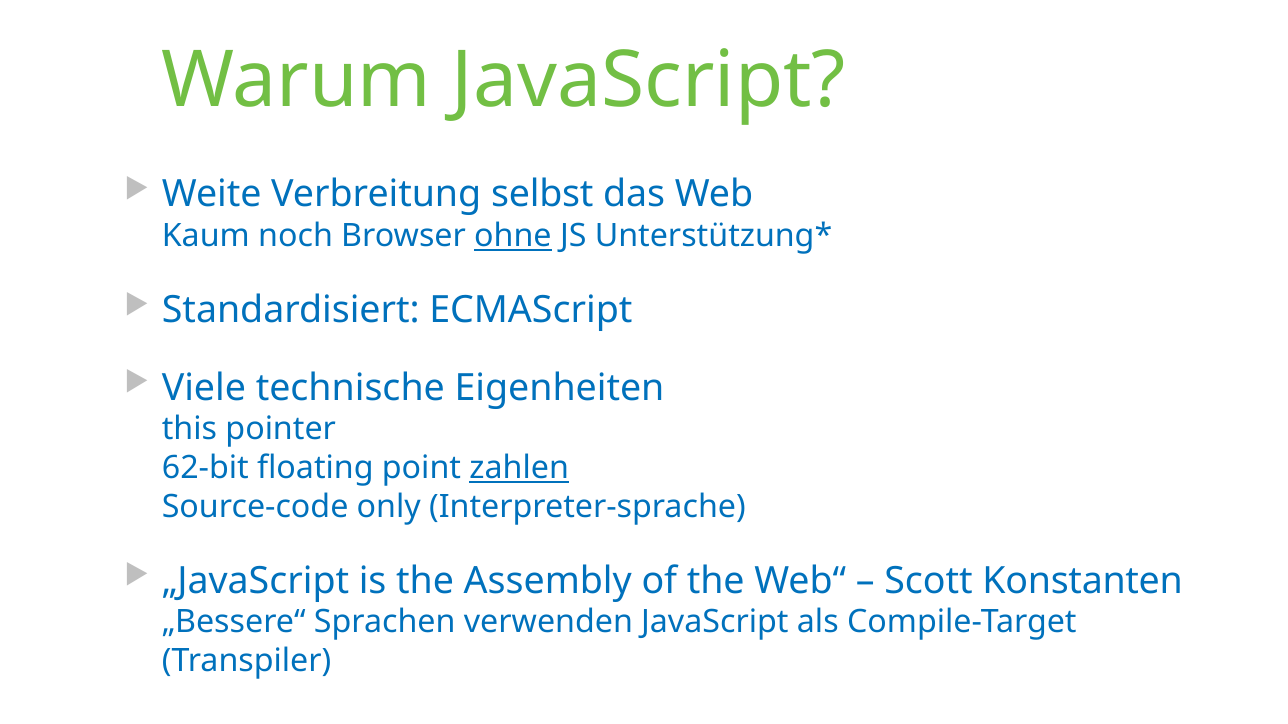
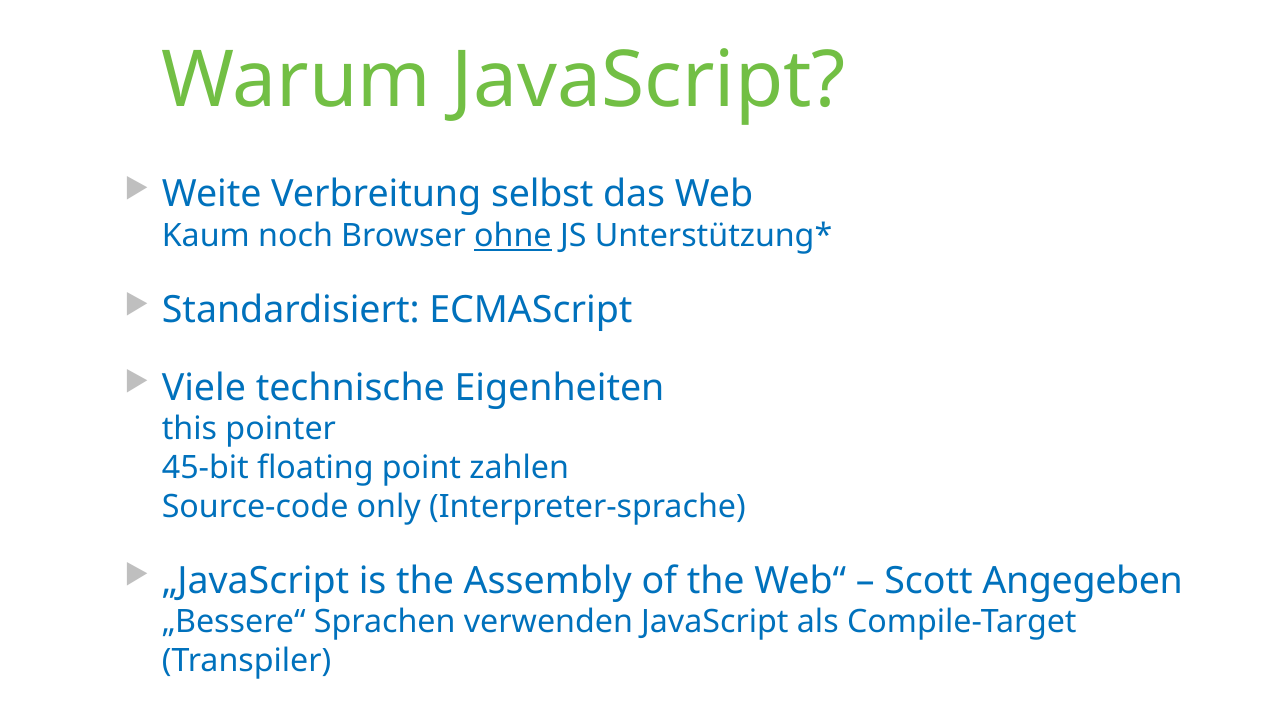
62-bit: 62-bit -> 45-bit
zahlen underline: present -> none
Konstanten: Konstanten -> Angegeben
